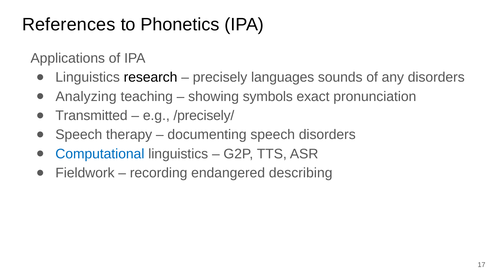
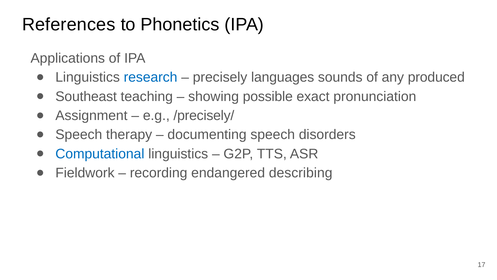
research colour: black -> blue
any disorders: disorders -> produced
Analyzing: Analyzing -> Southeast
symbols: symbols -> possible
Transmitted: Transmitted -> Assignment
